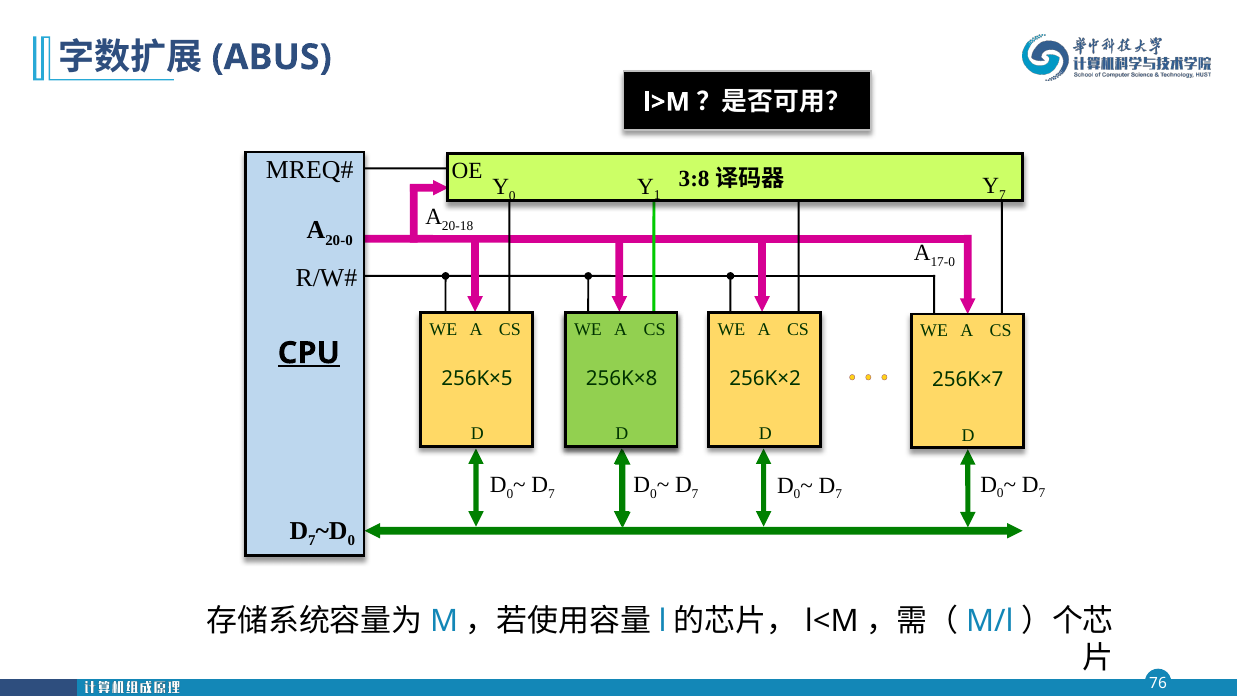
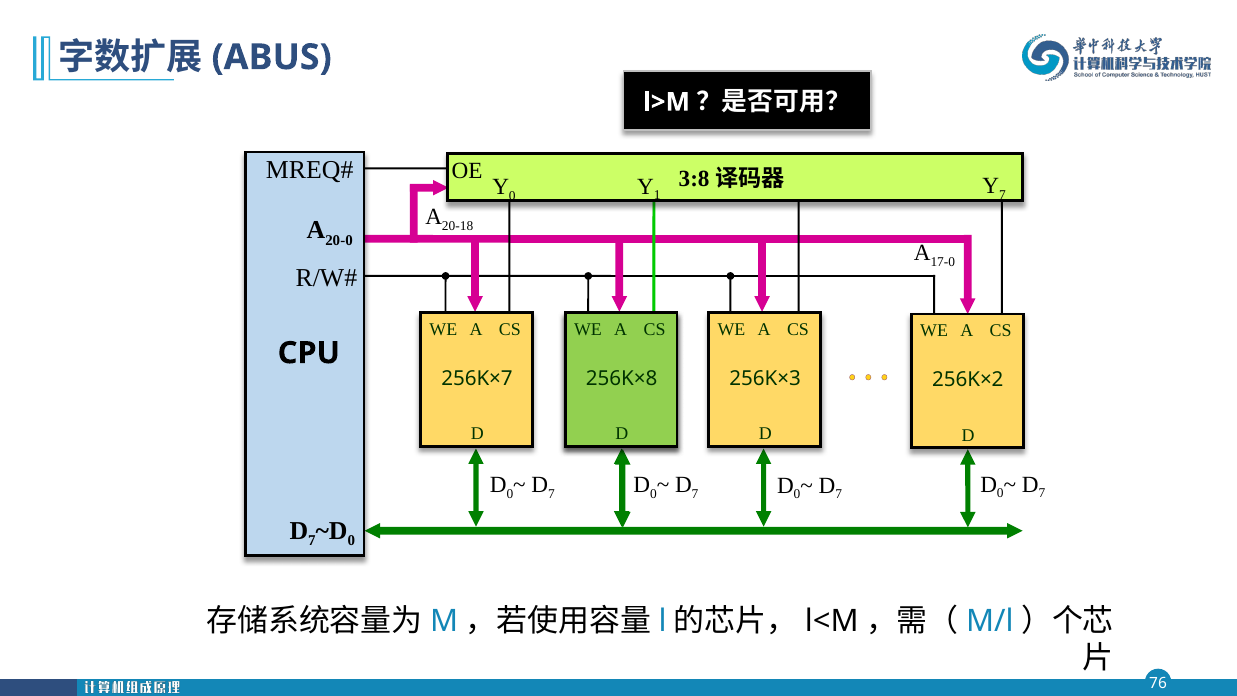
CPU underline: present -> none
256K×5: 256K×5 -> 256K×7
256K×2: 256K×2 -> 256K×3
256K×7: 256K×7 -> 256K×2
